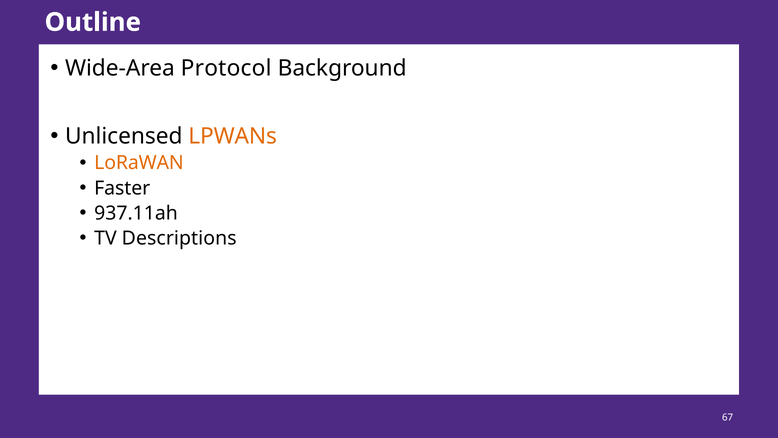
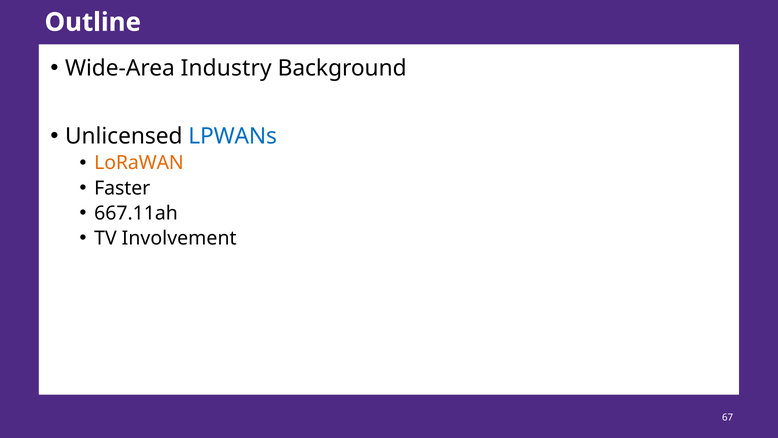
Protocol: Protocol -> Industry
LPWANs colour: orange -> blue
937.11ah: 937.11ah -> 667.11ah
Descriptions: Descriptions -> Involvement
